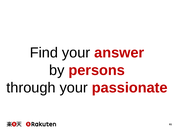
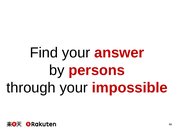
passionate: passionate -> impossible
